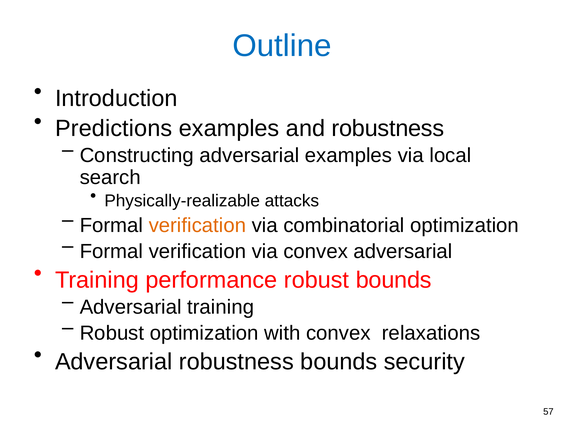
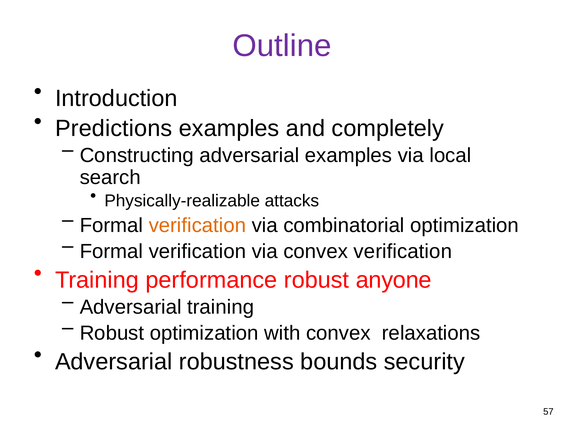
Outline colour: blue -> purple
and robustness: robustness -> completely
convex adversarial: adversarial -> verification
robust bounds: bounds -> anyone
